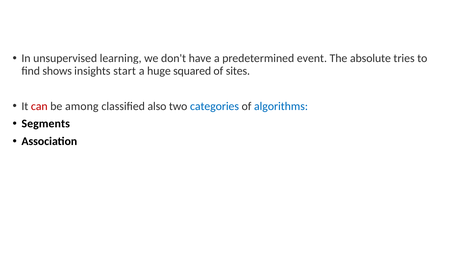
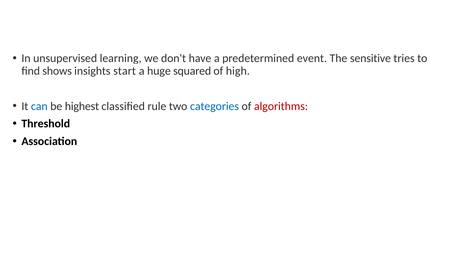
absolute: absolute -> sensitive
sites: sites -> high
can colour: red -> blue
among: among -> highest
also: also -> rule
algorithms colour: blue -> red
Segments: Segments -> Threshold
